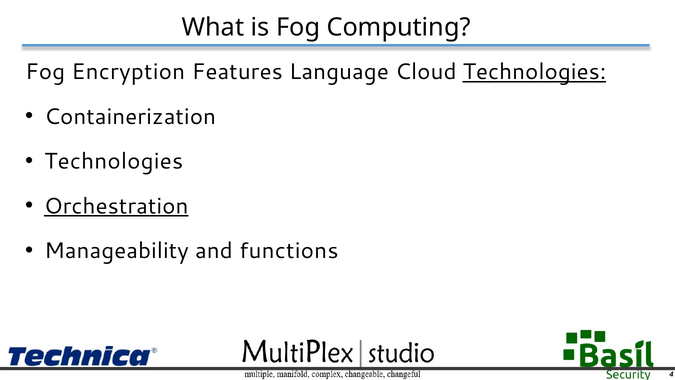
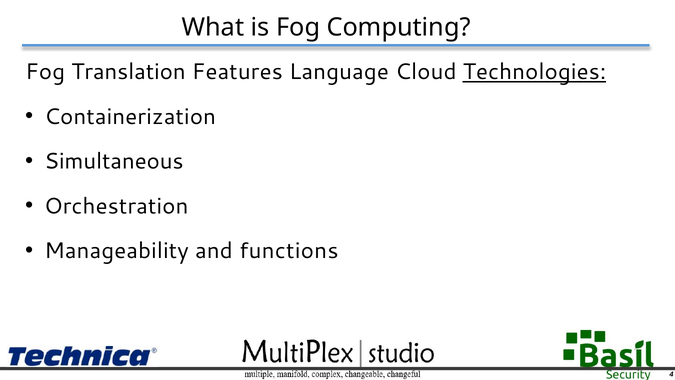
Encryption: Encryption -> Translation
Technologies at (114, 161): Technologies -> Simultaneous
Orchestration underline: present -> none
